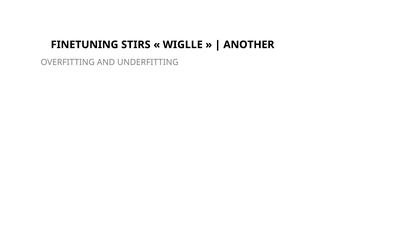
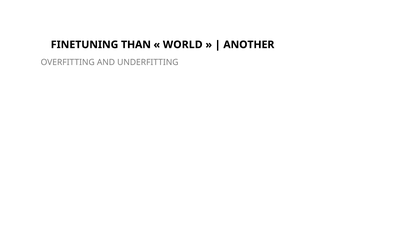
STIRS: STIRS -> THAN
WIGLLE: WIGLLE -> WORLD
